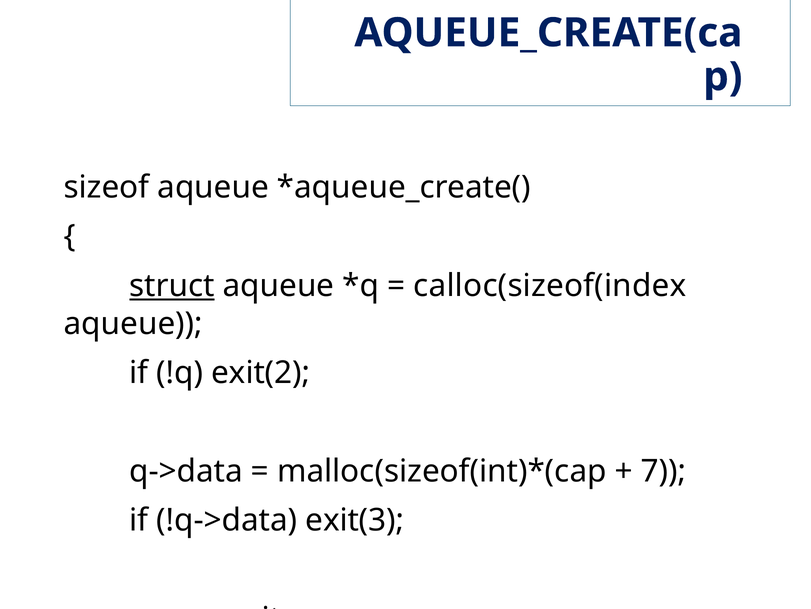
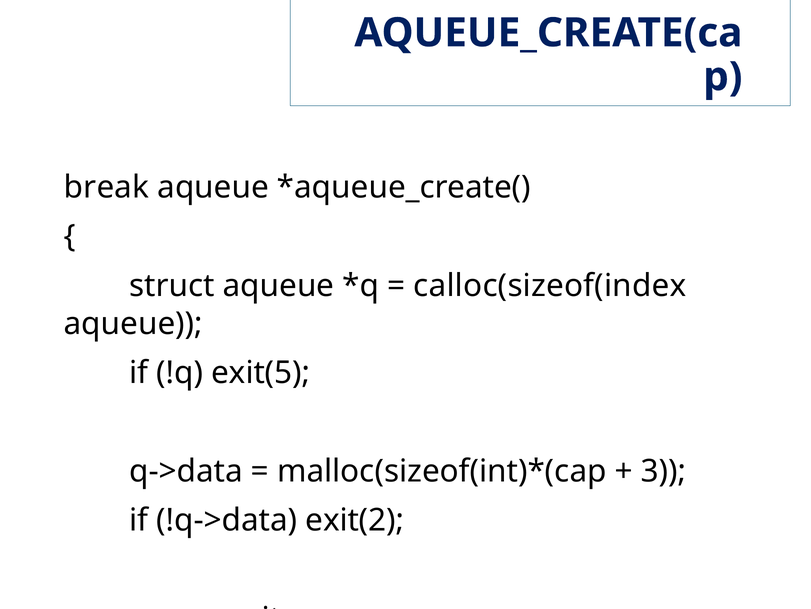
sizeof: sizeof -> break
struct underline: present -> none
exit(2: exit(2 -> exit(5
7: 7 -> 3
exit(3: exit(3 -> exit(2
